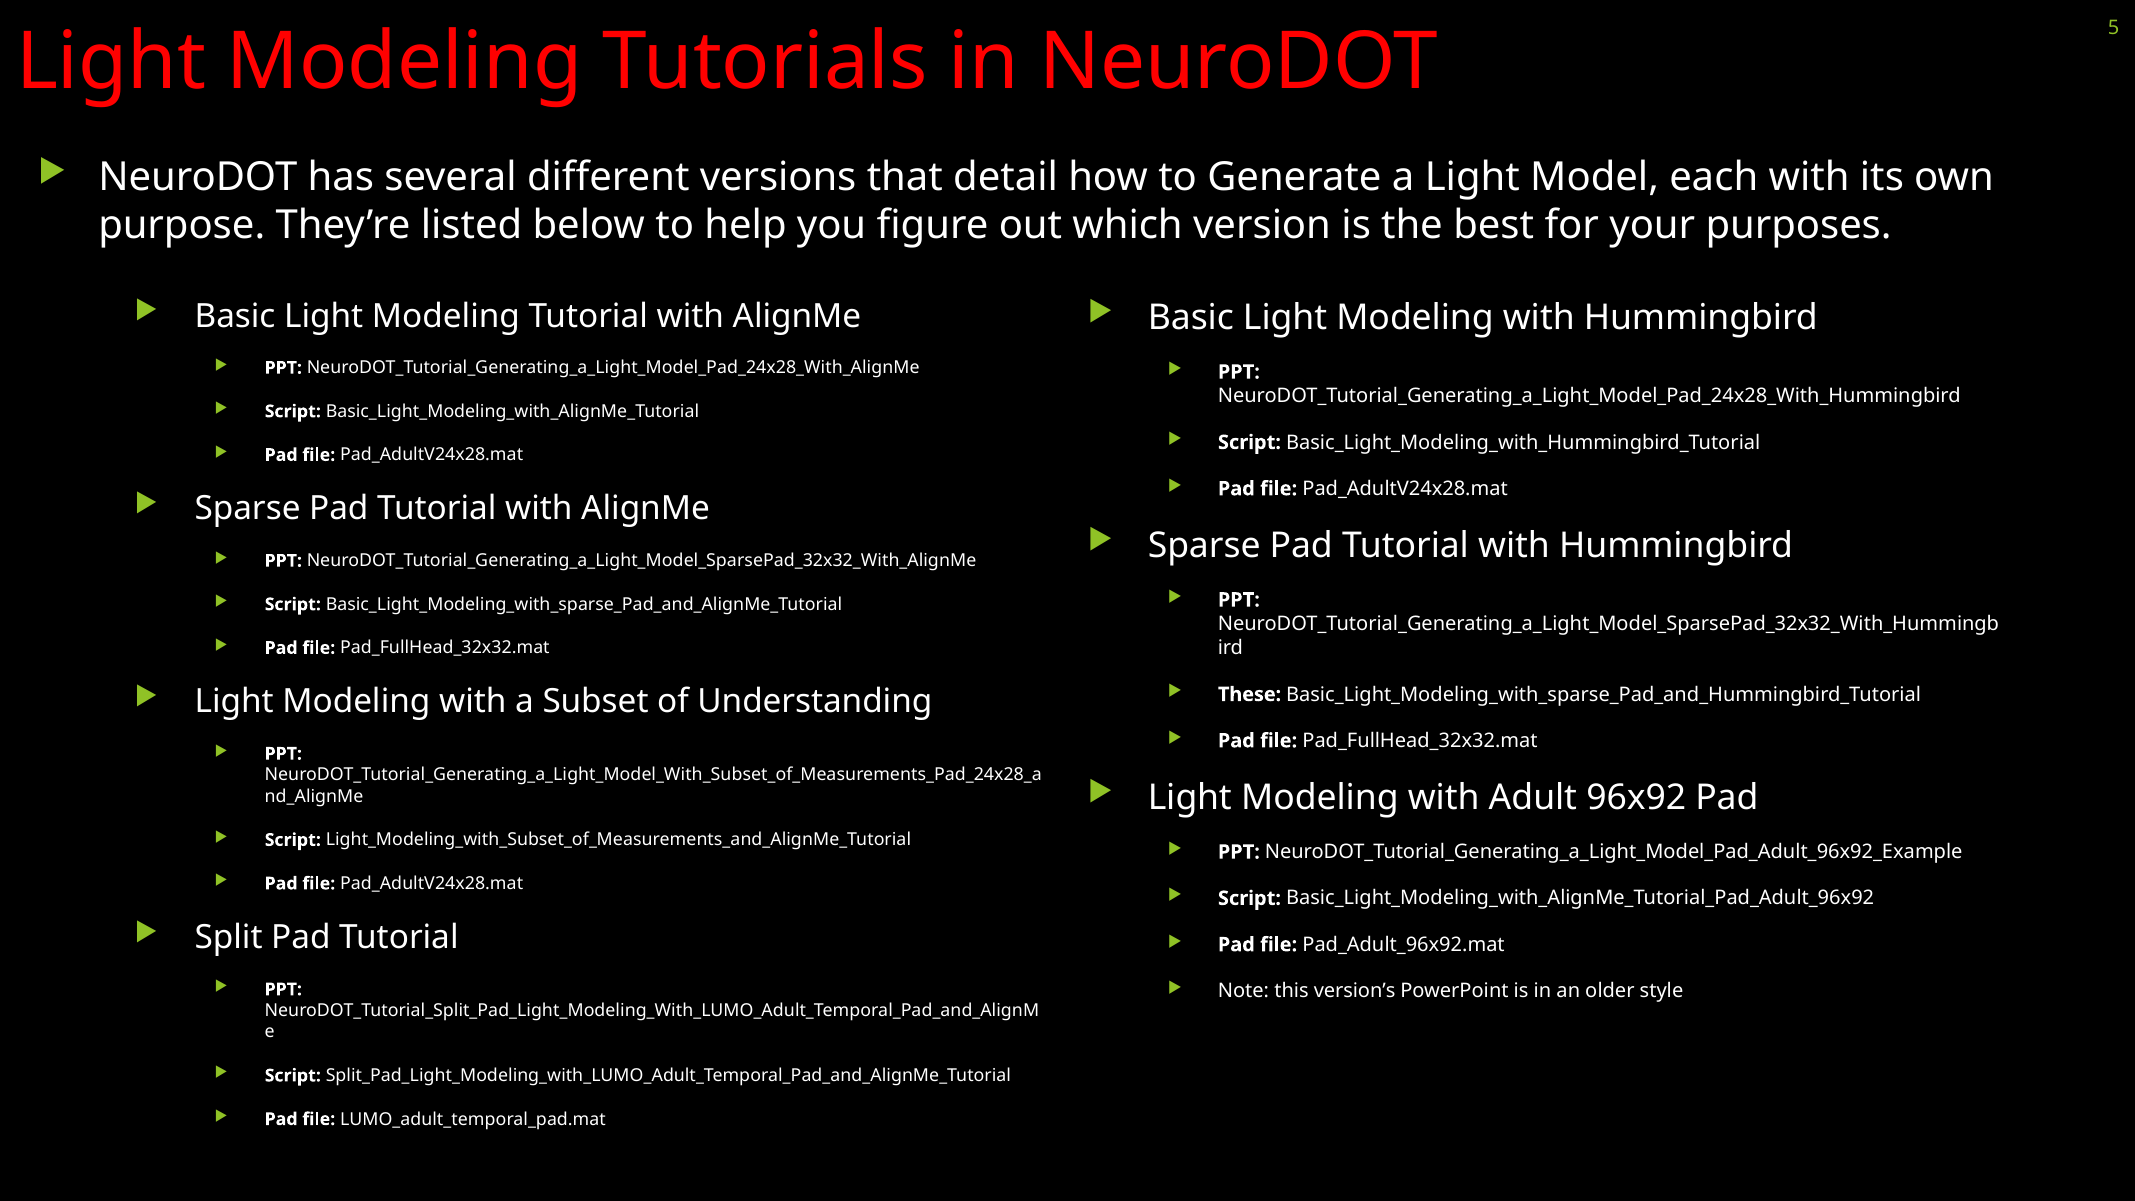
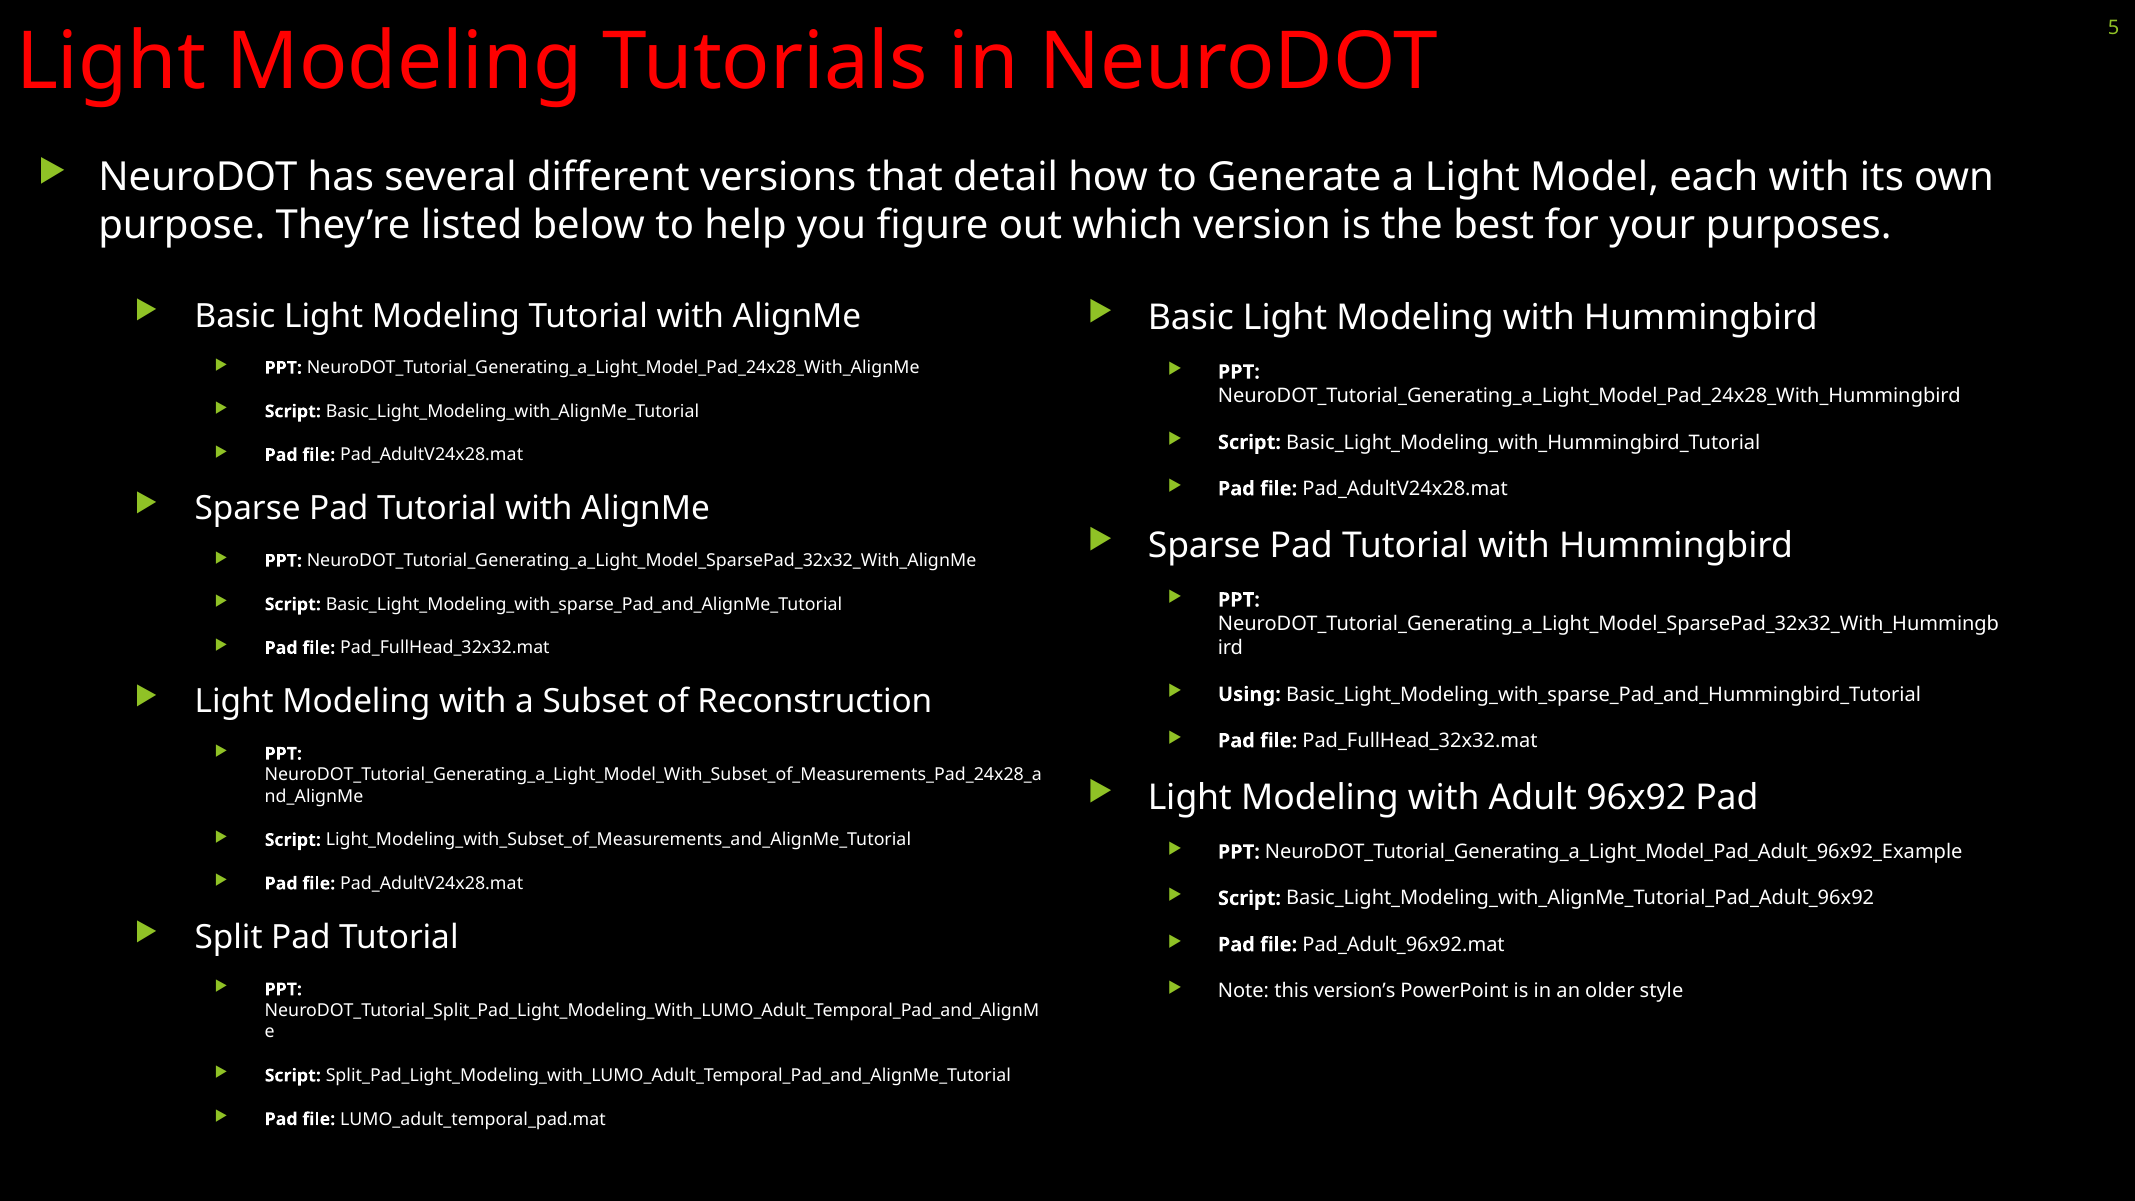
These: These -> Using
Understanding: Understanding -> Reconstruction
